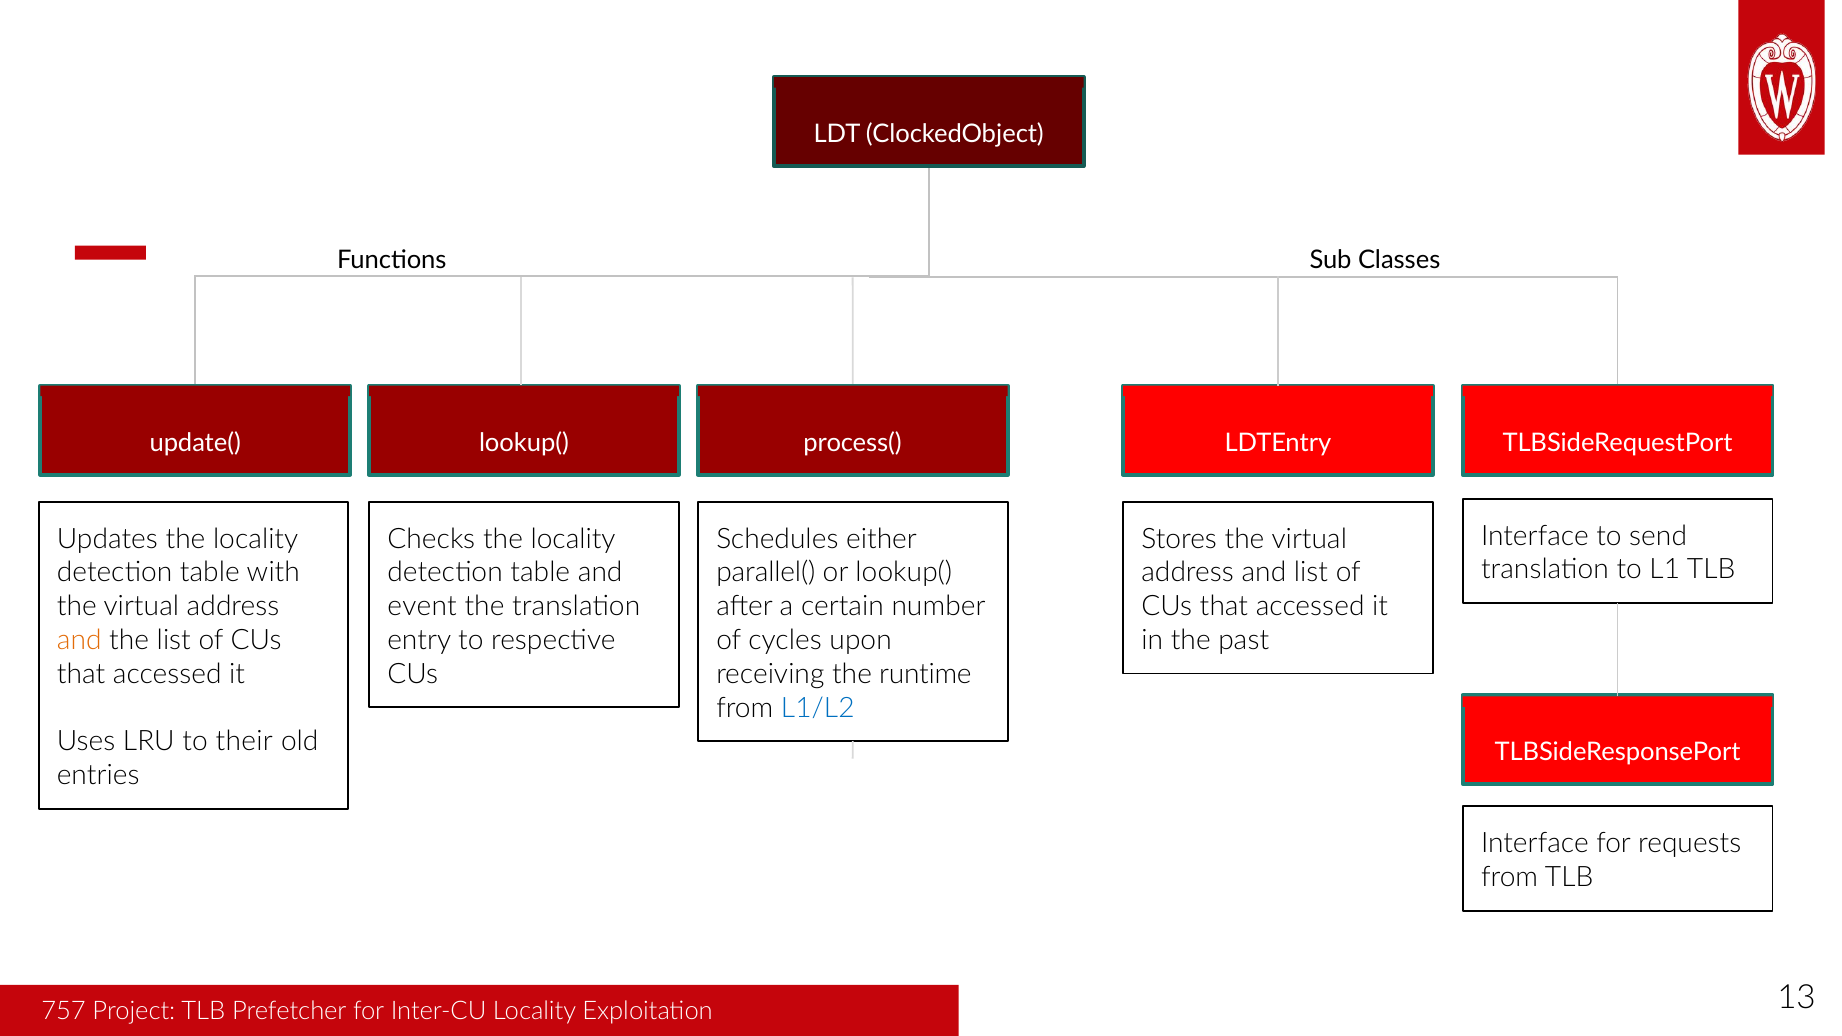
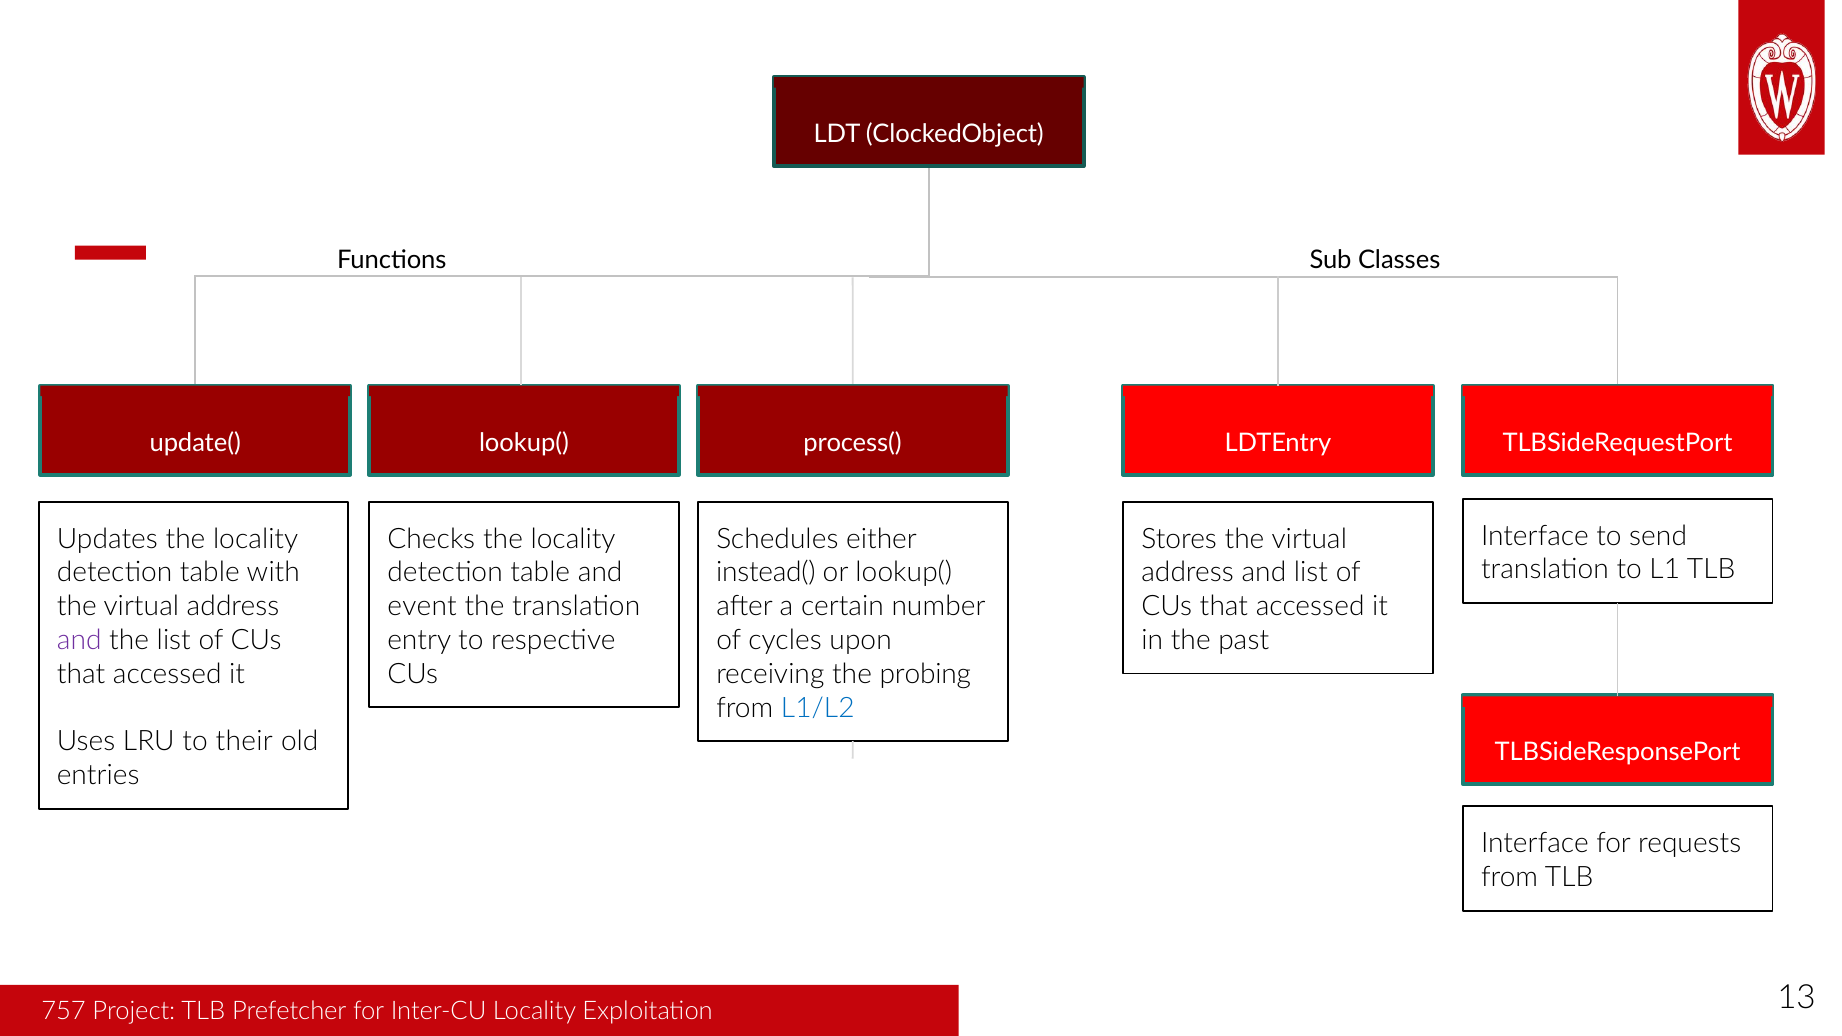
parallel(: parallel( -> instead(
and at (79, 640) colour: orange -> purple
runtime: runtime -> probing
